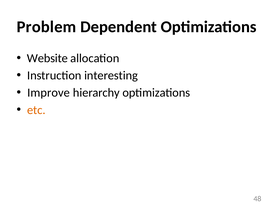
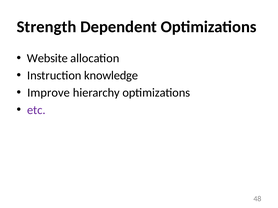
Problem: Problem -> Strength
interesting: interesting -> knowledge
etc colour: orange -> purple
